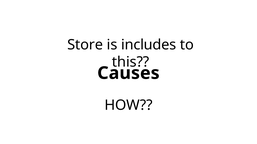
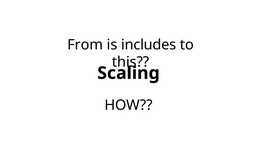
Store: Store -> From
Causes: Causes -> Scaling
